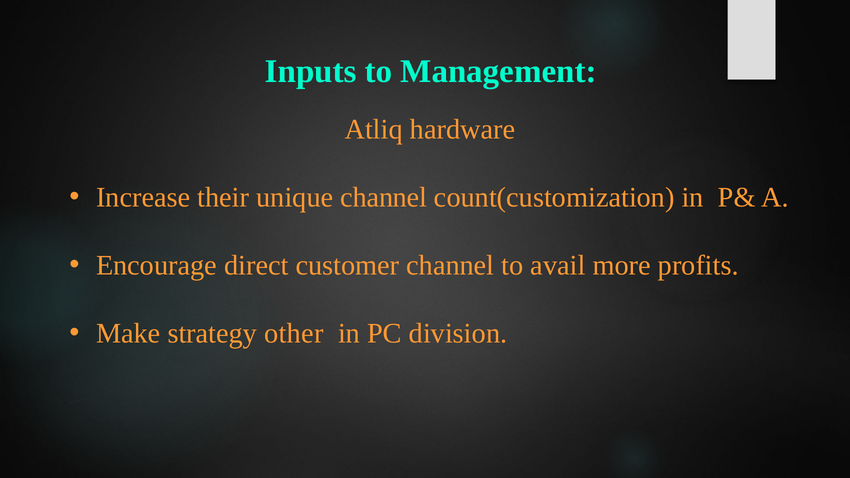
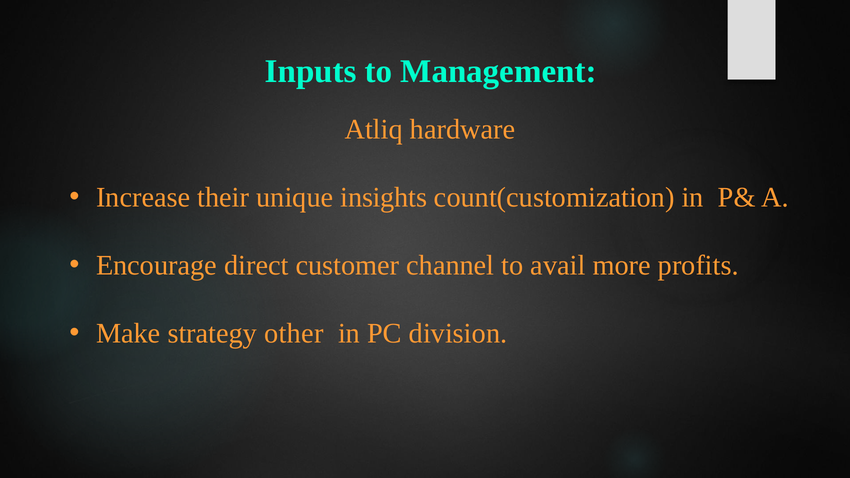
unique channel: channel -> insights
